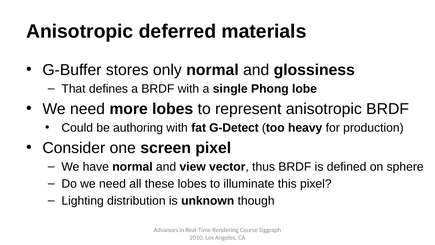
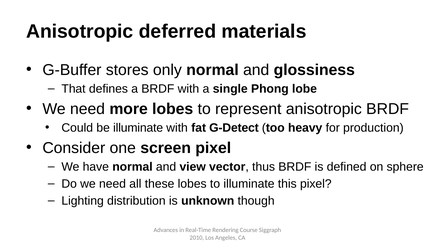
be authoring: authoring -> illuminate
